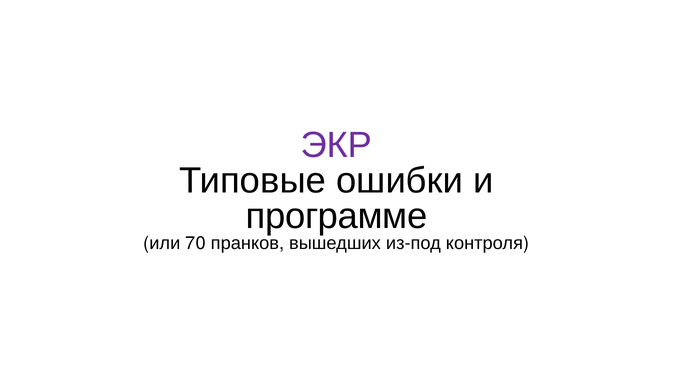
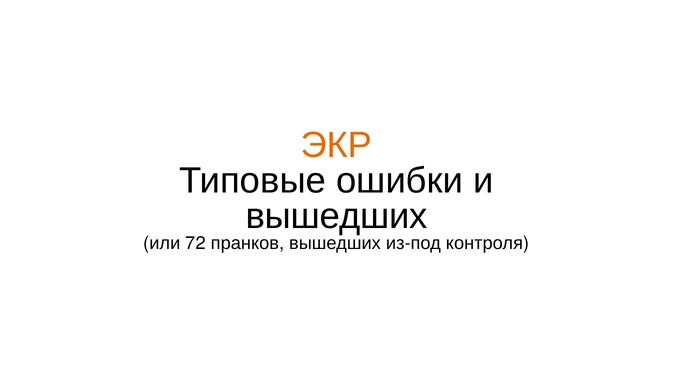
ЭКР colour: purple -> orange
программе at (337, 216): программе -> вышедших
70: 70 -> 72
